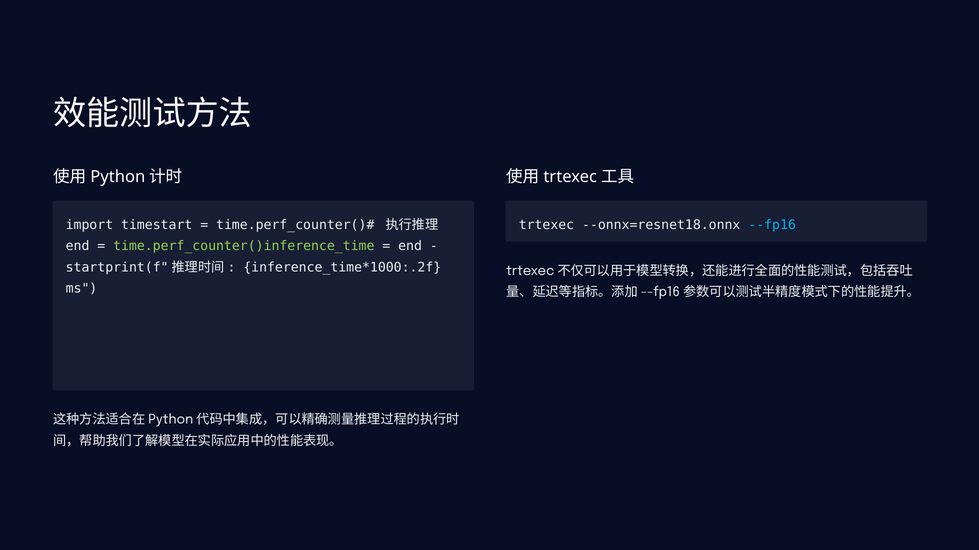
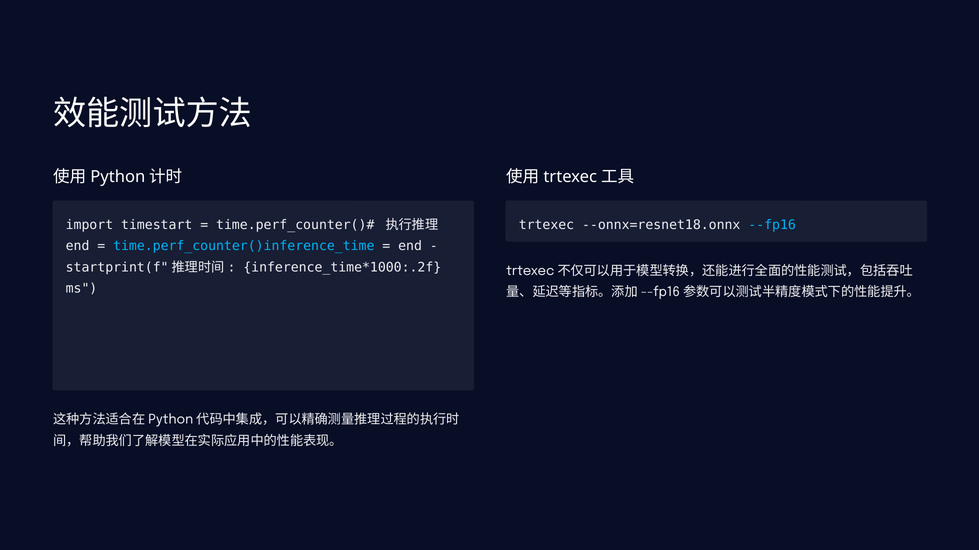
time.perf_counter()inference_time colour: light green -> light blue
